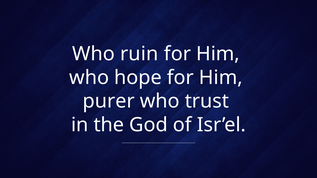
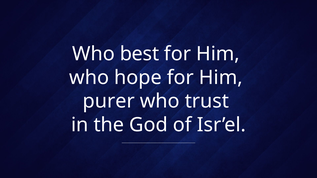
ruin: ruin -> best
